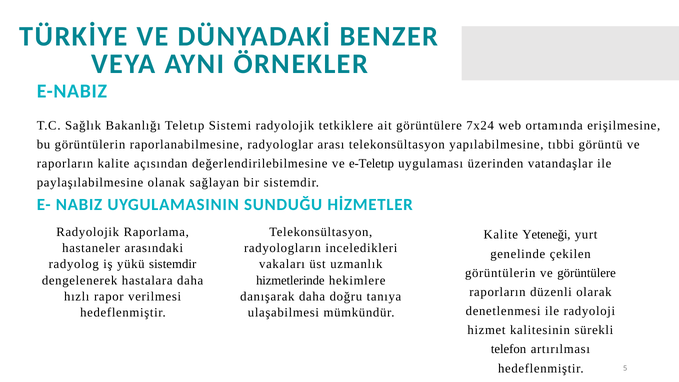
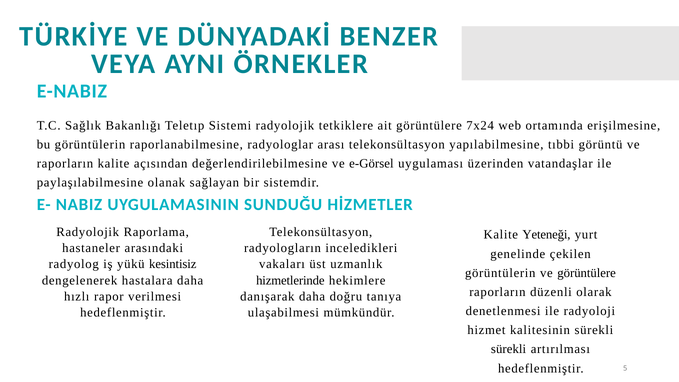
e-Teletıp: e-Teletıp -> e-Görsel
yükü sistemdir: sistemdir -> kesintisiz
telefon at (509, 349): telefon -> sürekli
